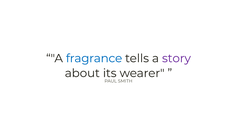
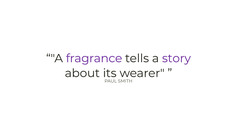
fragrance colour: blue -> purple
